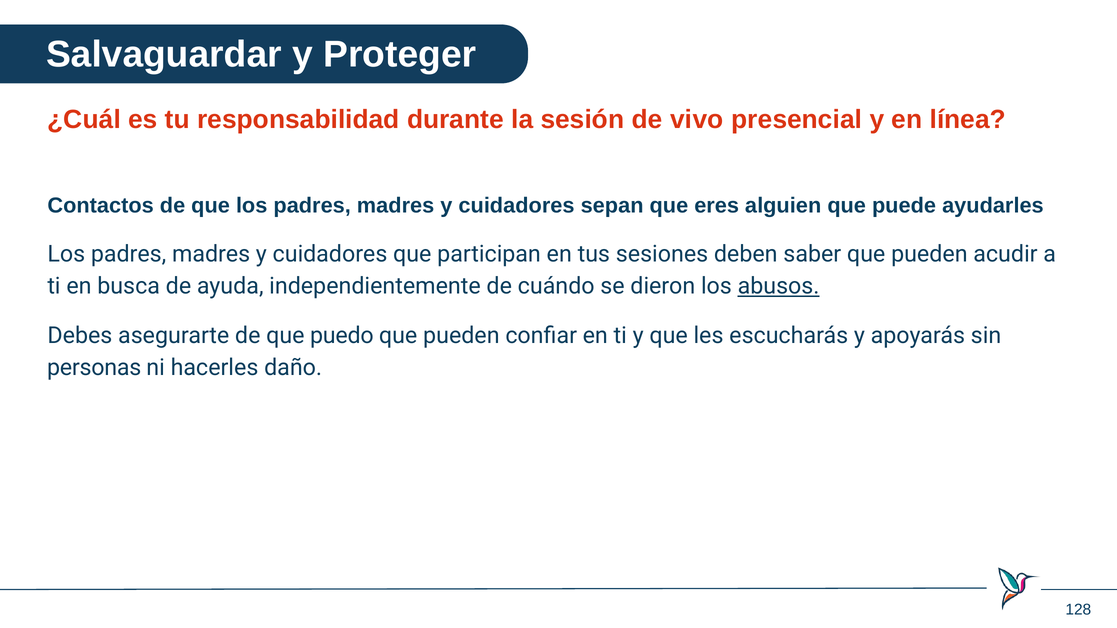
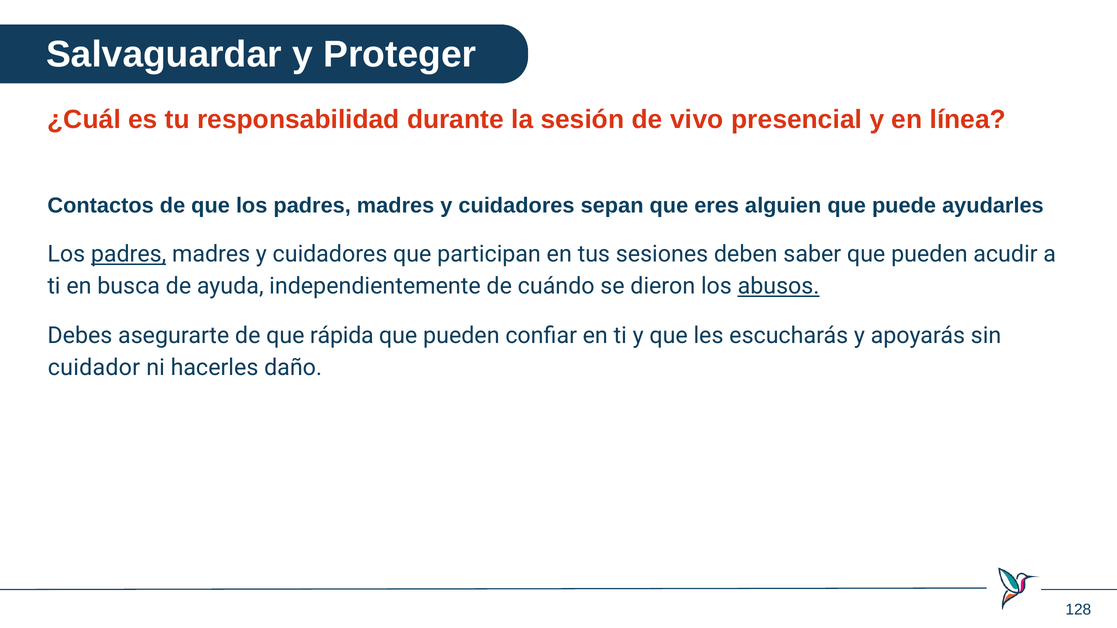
padres at (129, 254) underline: none -> present
puedo: puedo -> rápida
personas: personas -> cuidador
